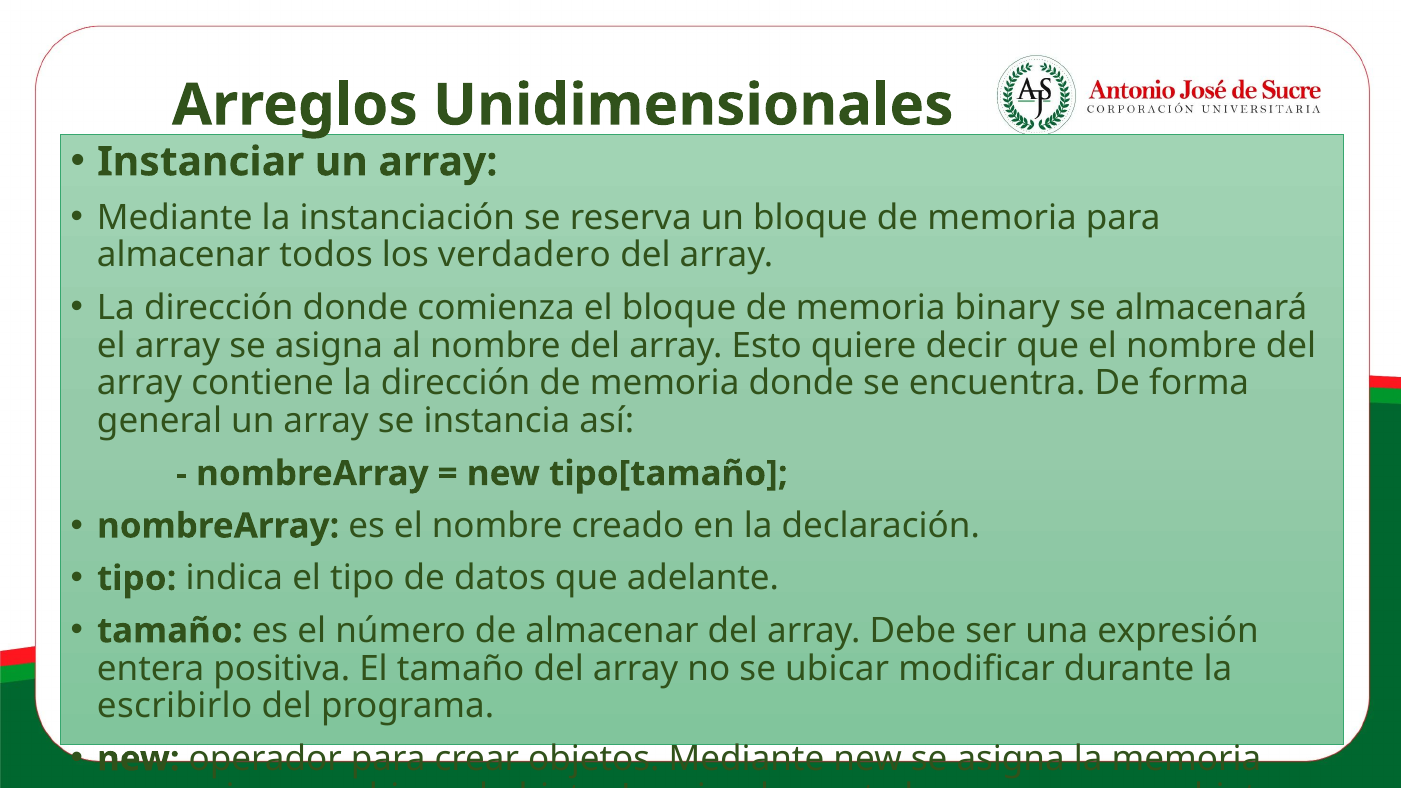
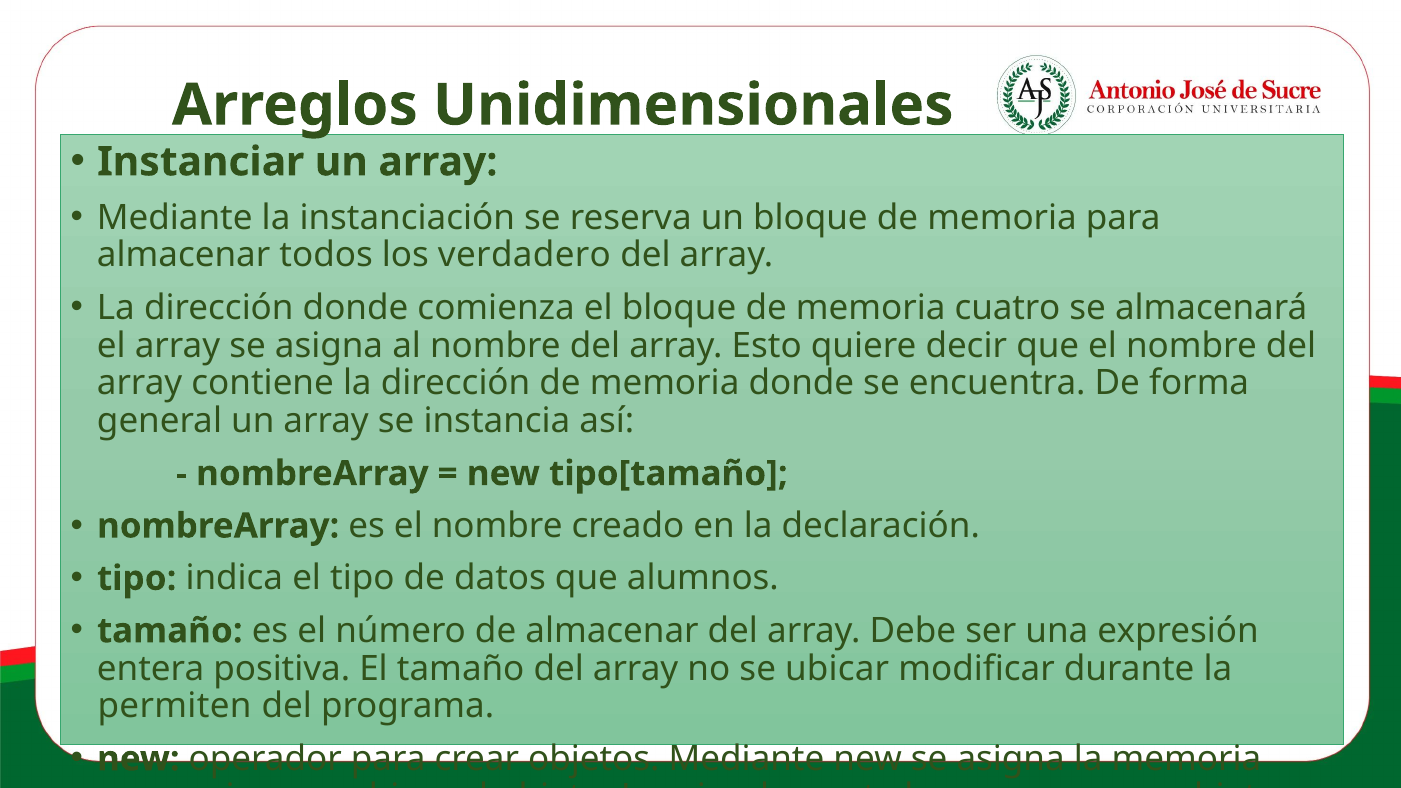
binary: binary -> cuatro
adelante: adelante -> alumnos
escribirlo: escribirlo -> permiten
